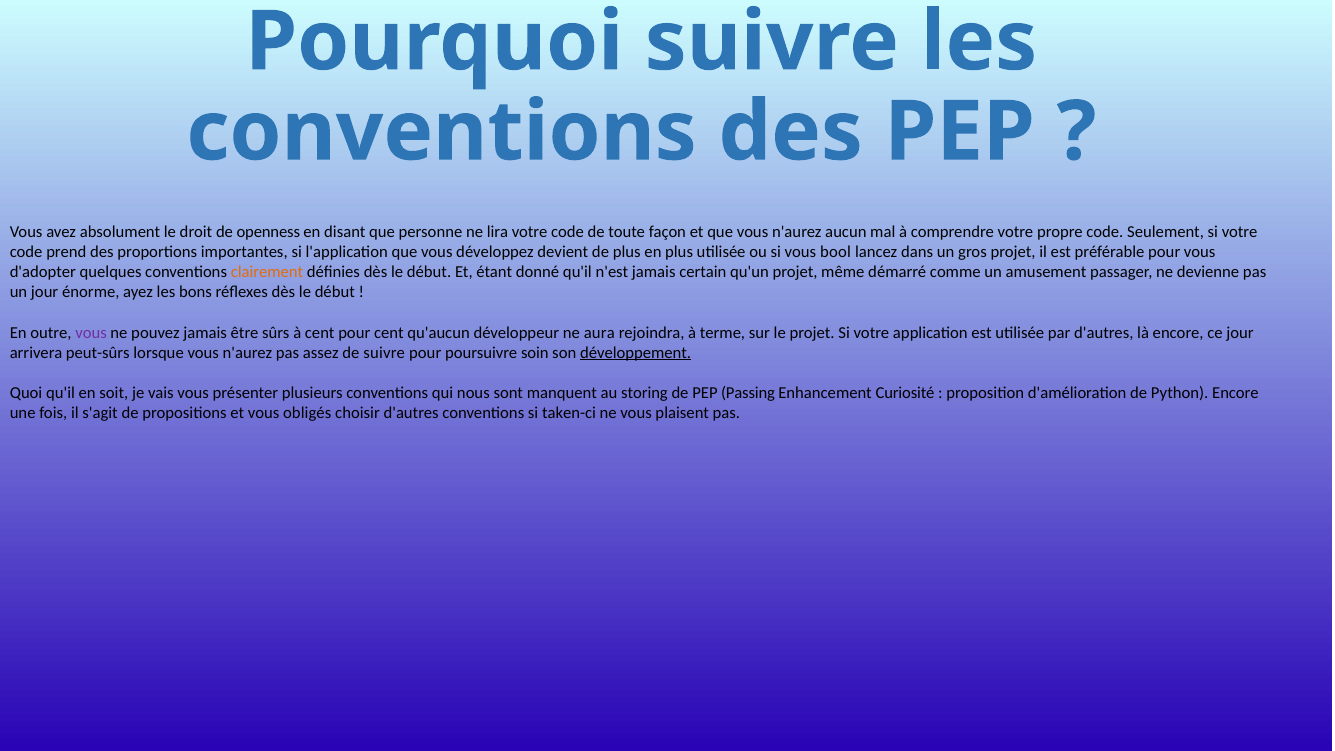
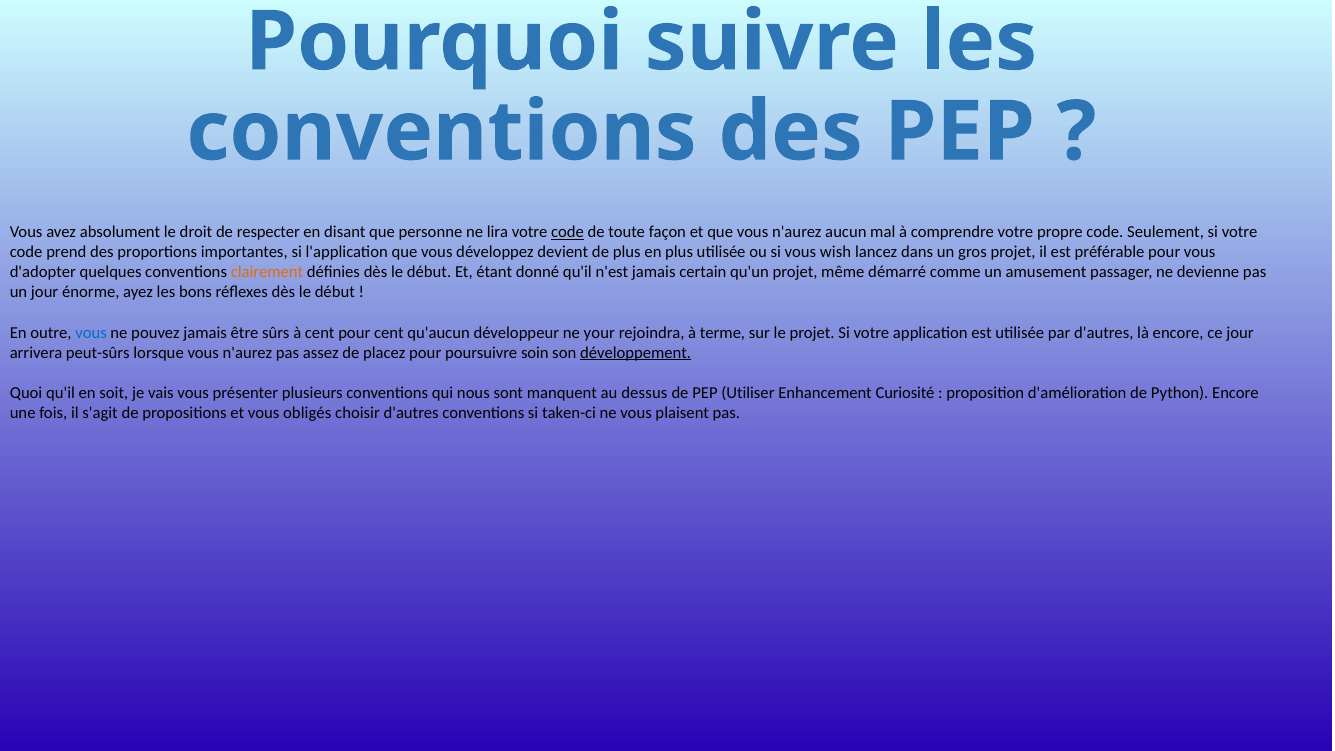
openness: openness -> respecter
code at (568, 232) underline: none -> present
bool: bool -> wish
vous at (91, 333) colour: purple -> blue
aura: aura -> your
de suivre: suivre -> placez
storing: storing -> dessus
Passing: Passing -> Utiliser
